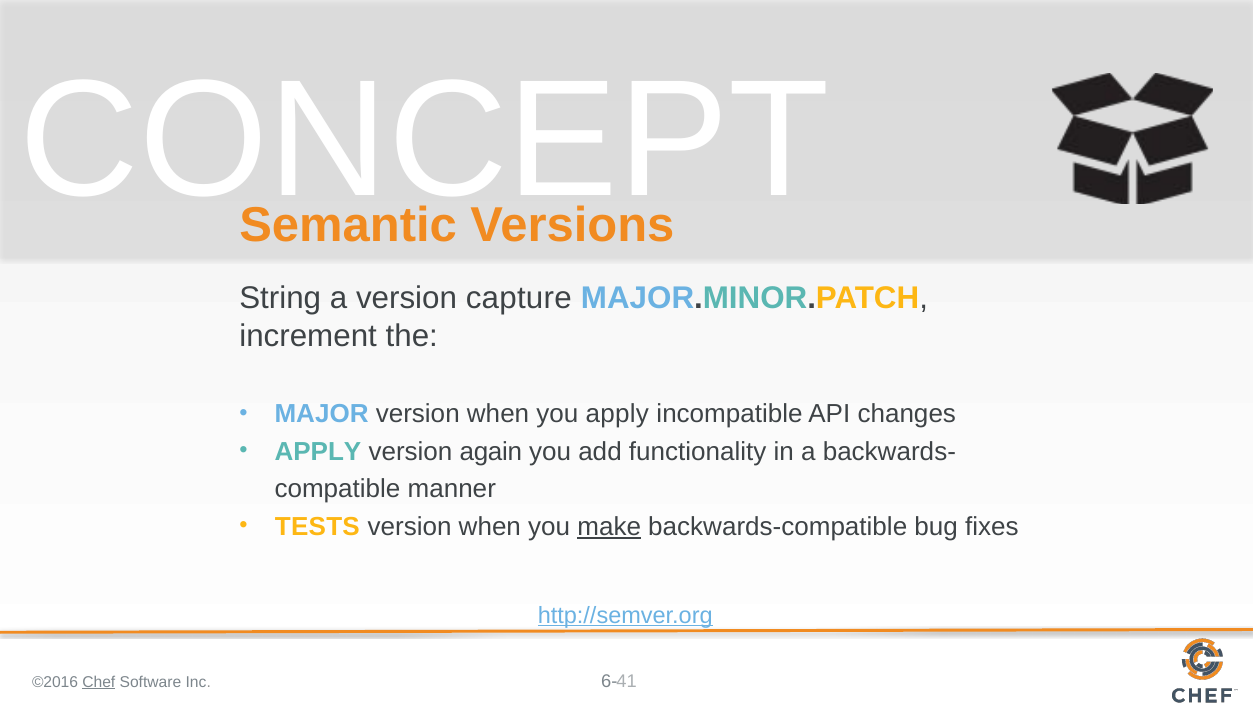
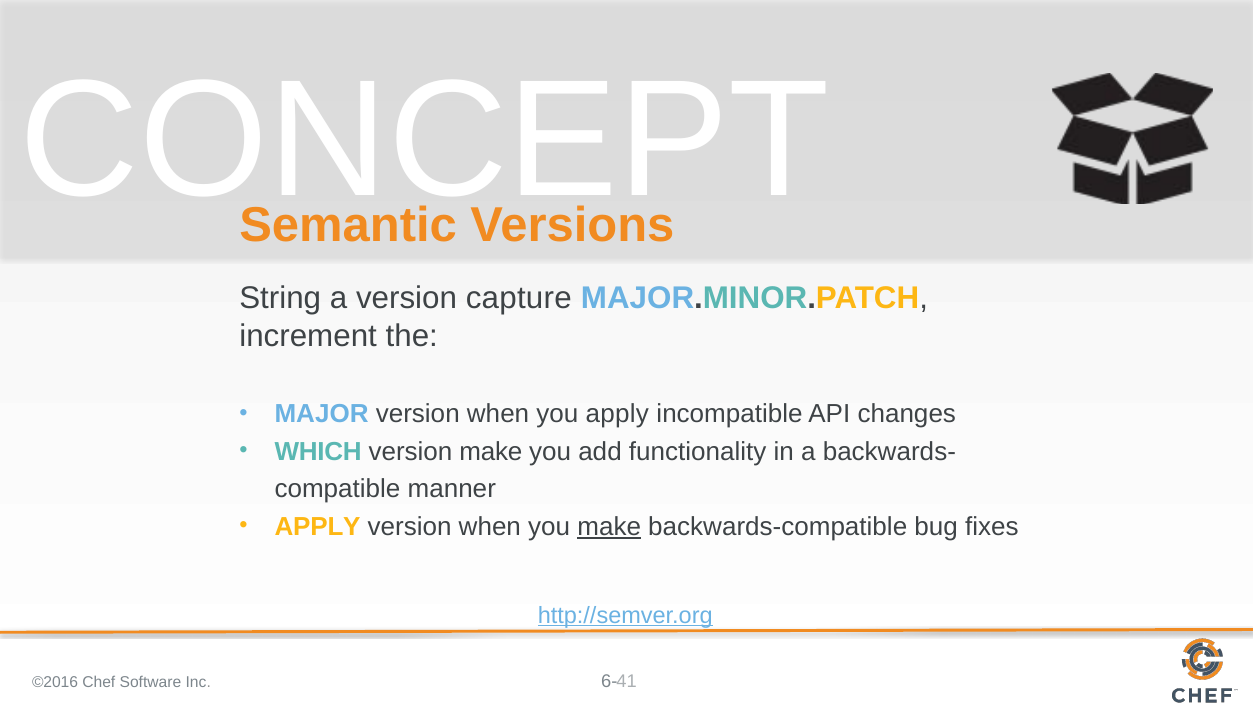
APPLY at (318, 451): APPLY -> WHICH
version again: again -> make
TESTS at (317, 526): TESTS -> APPLY
Chef underline: present -> none
